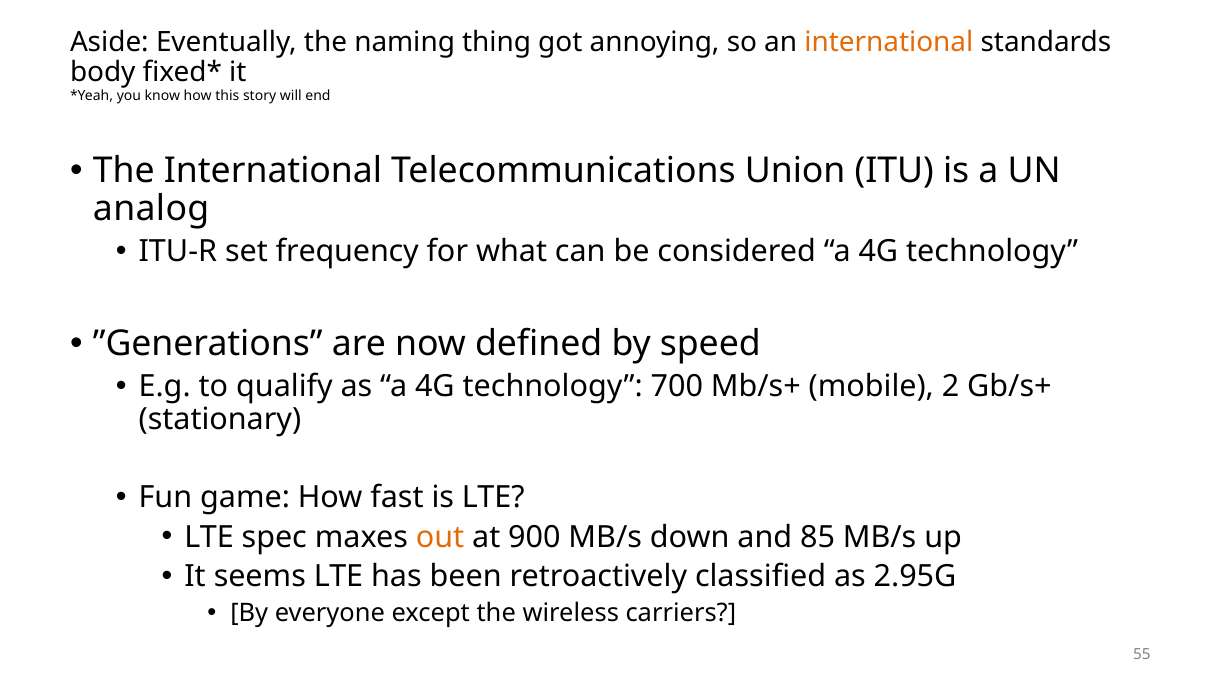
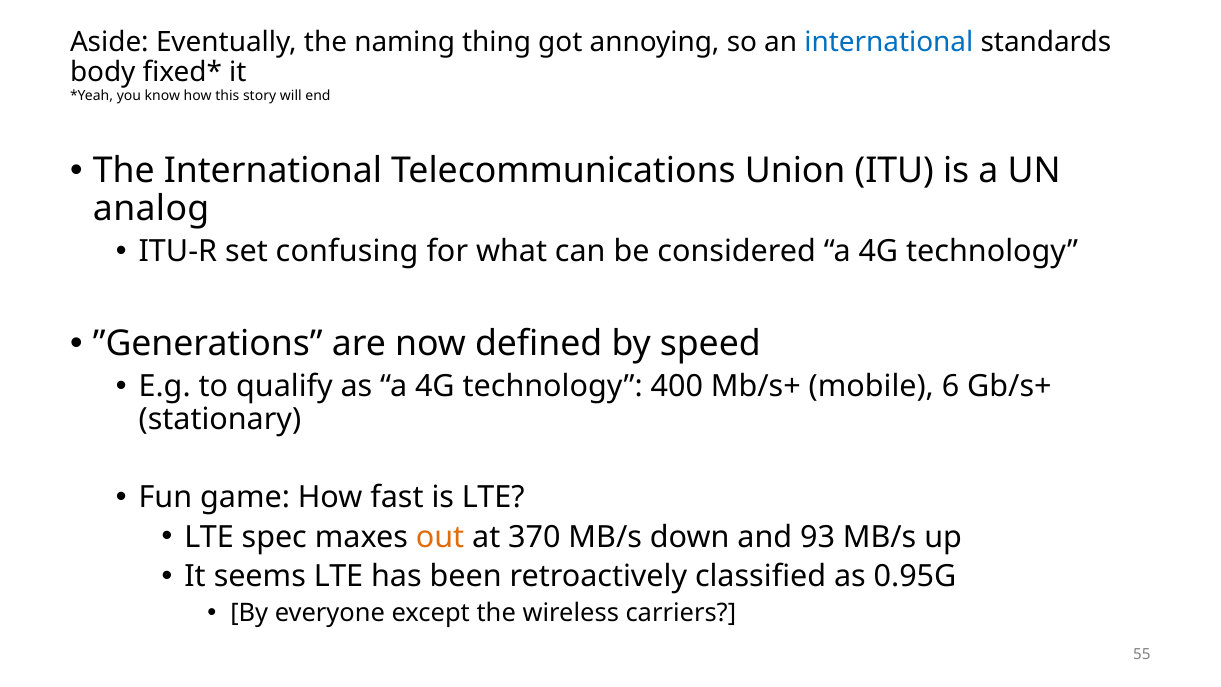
international at (889, 42) colour: orange -> blue
frequency: frequency -> confusing
700: 700 -> 400
2: 2 -> 6
900: 900 -> 370
85: 85 -> 93
2.95G: 2.95G -> 0.95G
